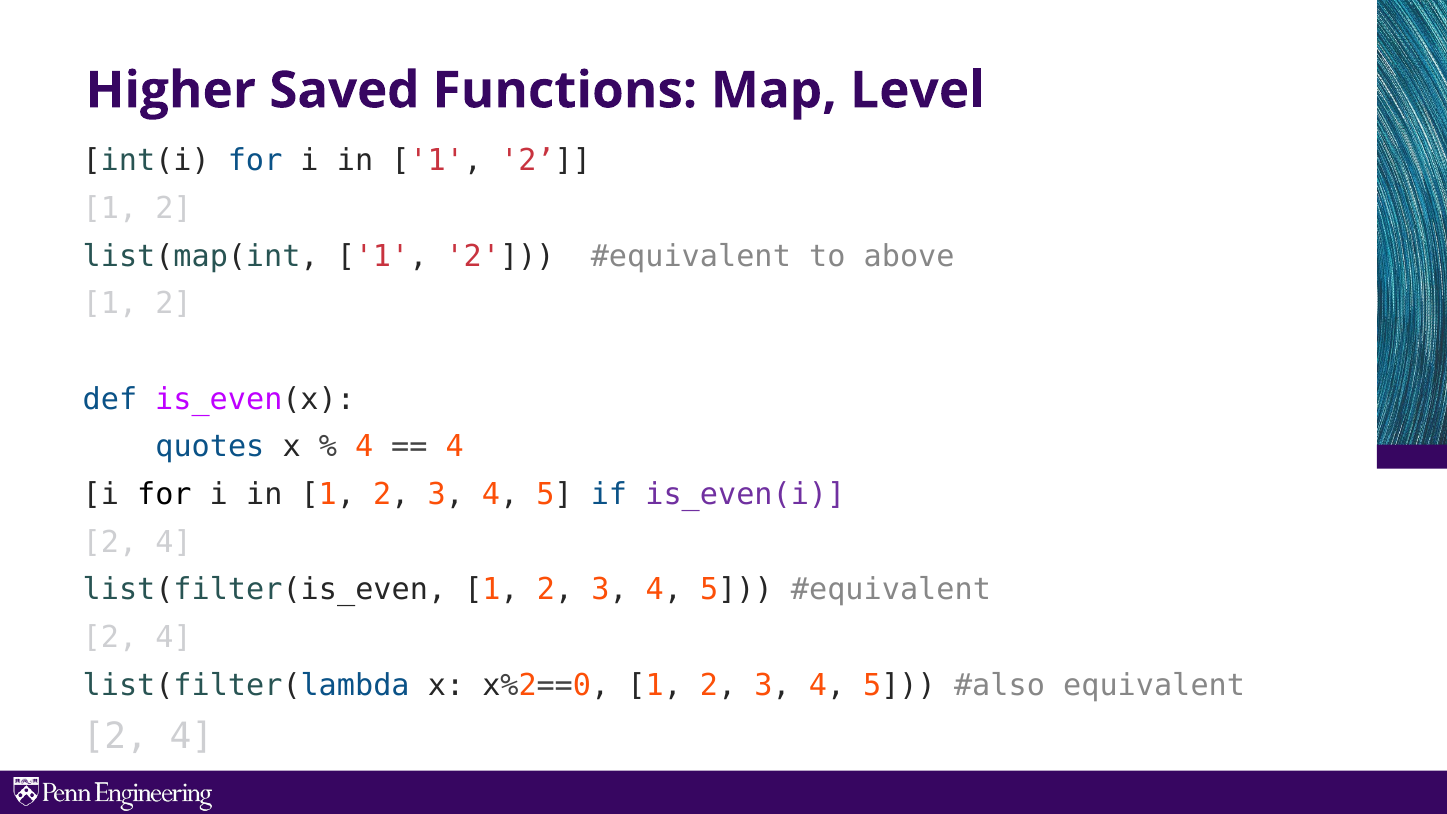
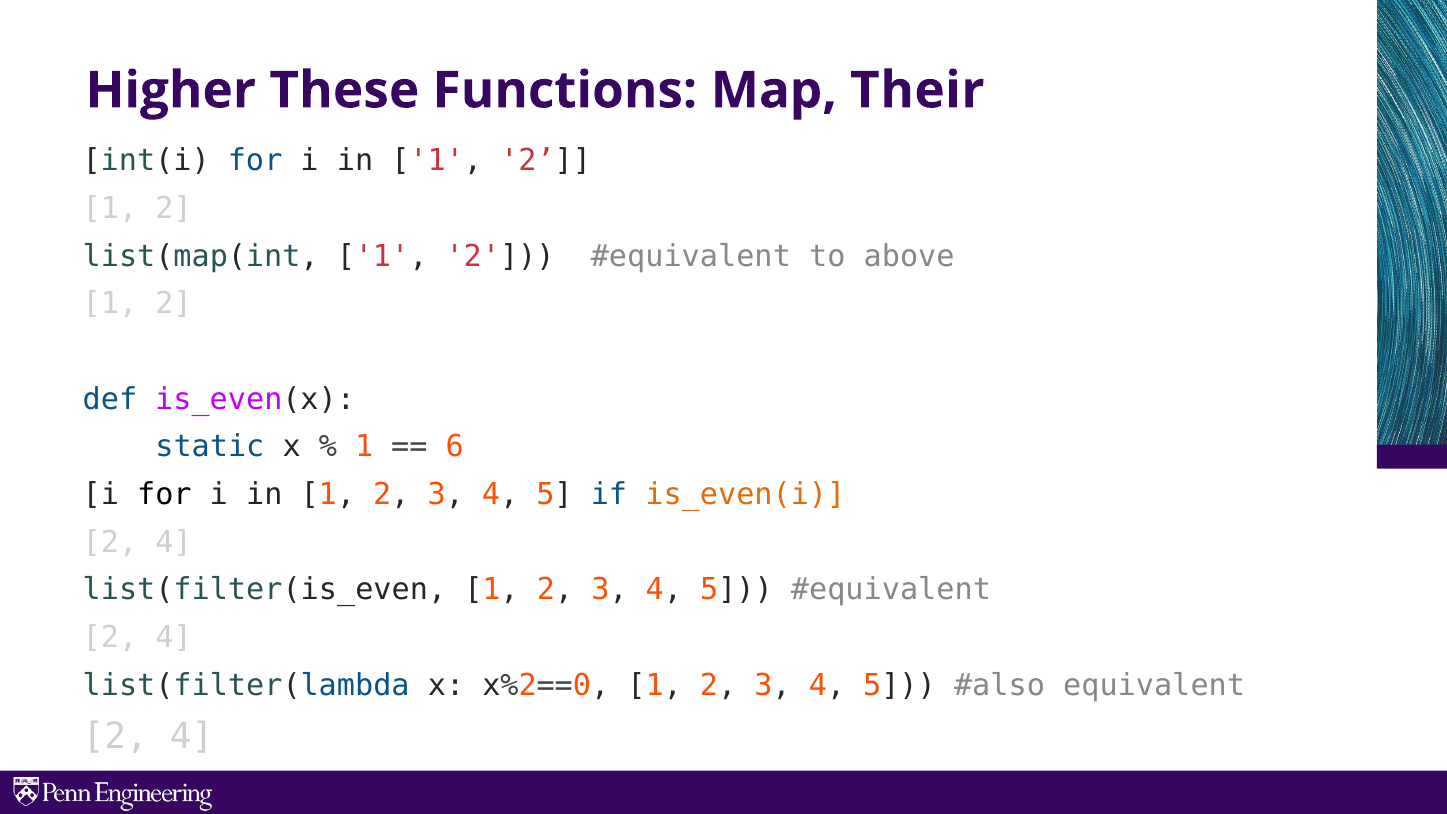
Saved: Saved -> These
Level: Level -> Their
quotes: quotes -> static
4 at (364, 447): 4 -> 1
4 at (455, 447): 4 -> 6
is_even(i colour: purple -> orange
